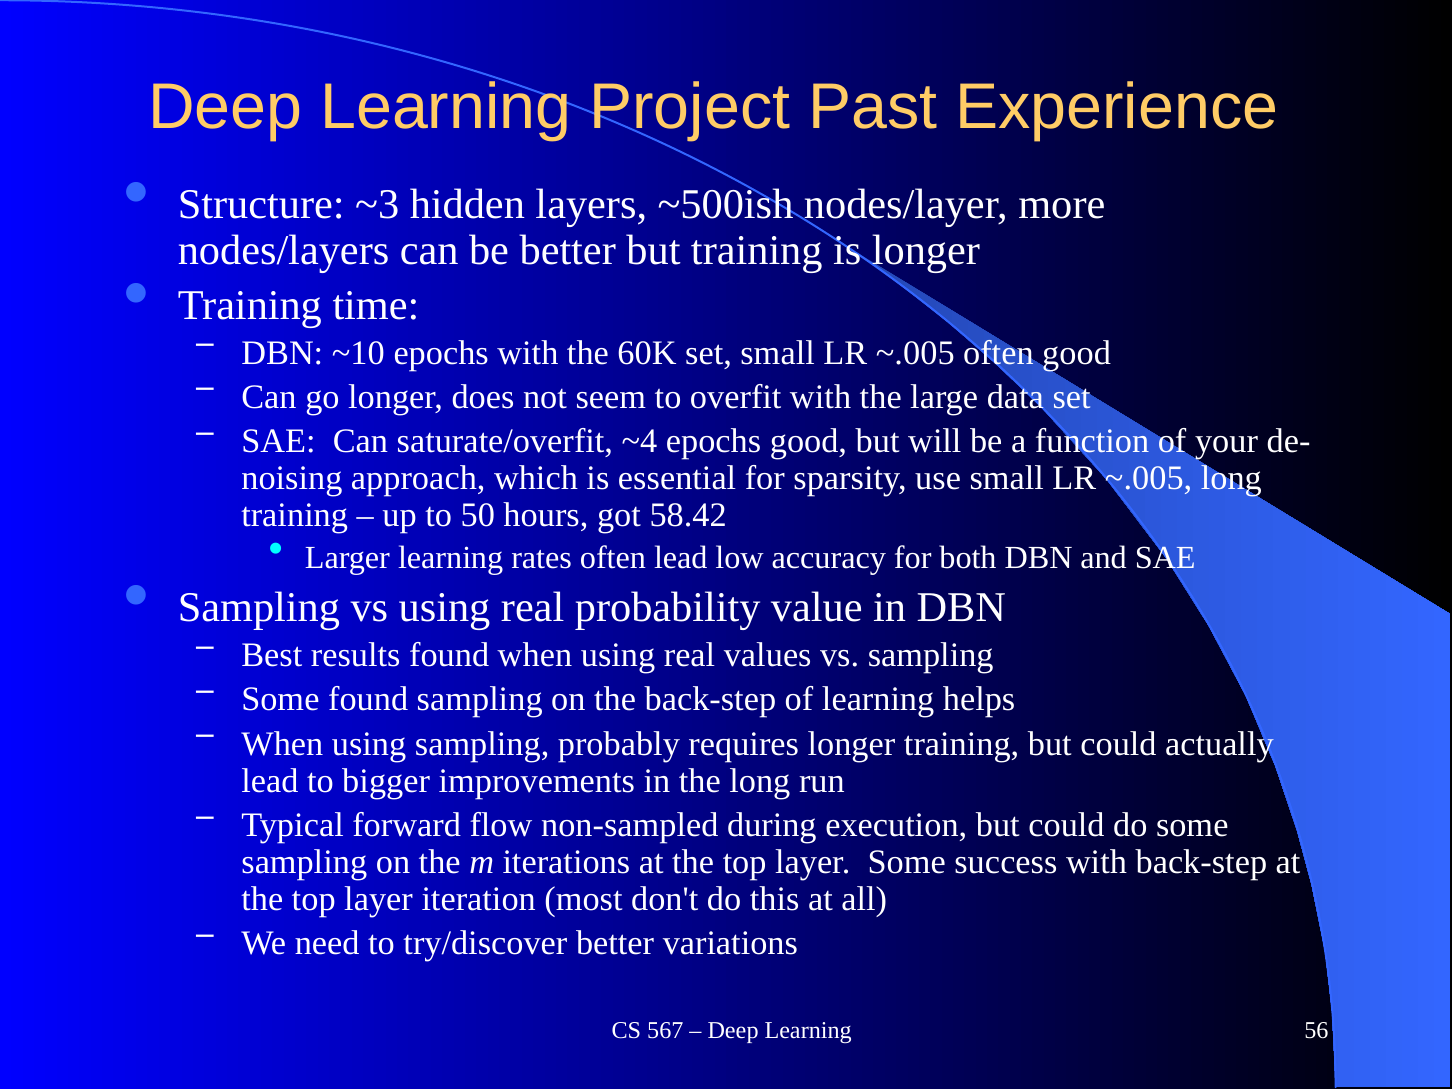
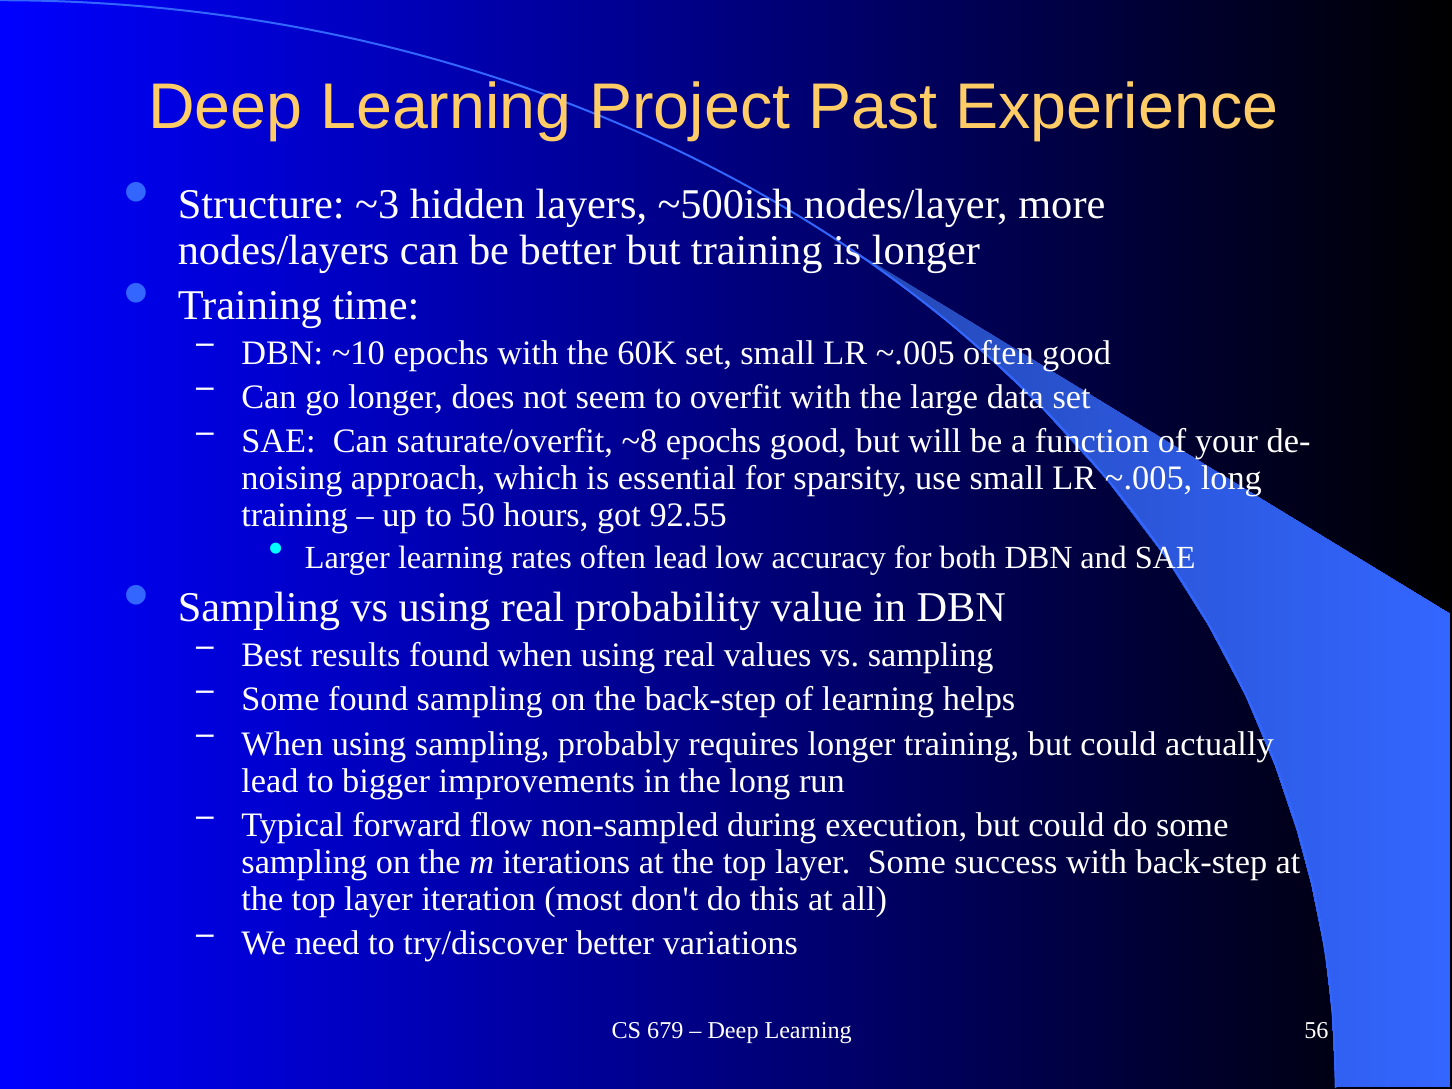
~4: ~4 -> ~8
58.42: 58.42 -> 92.55
567: 567 -> 679
